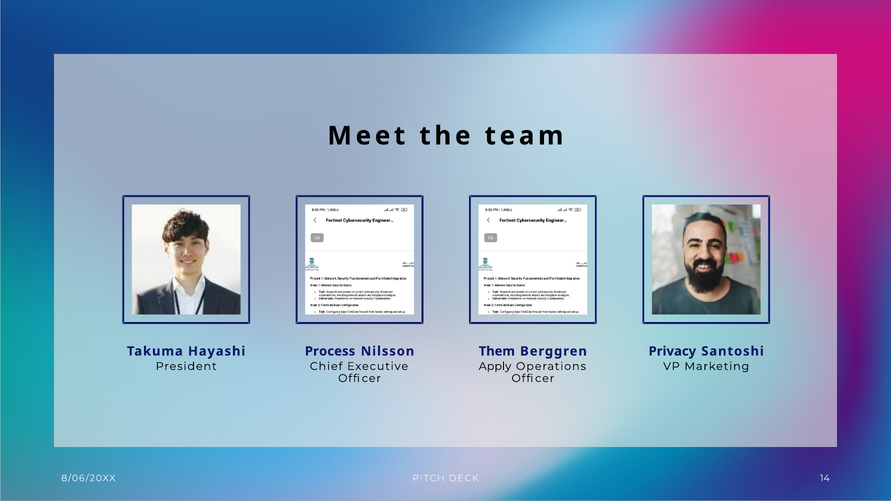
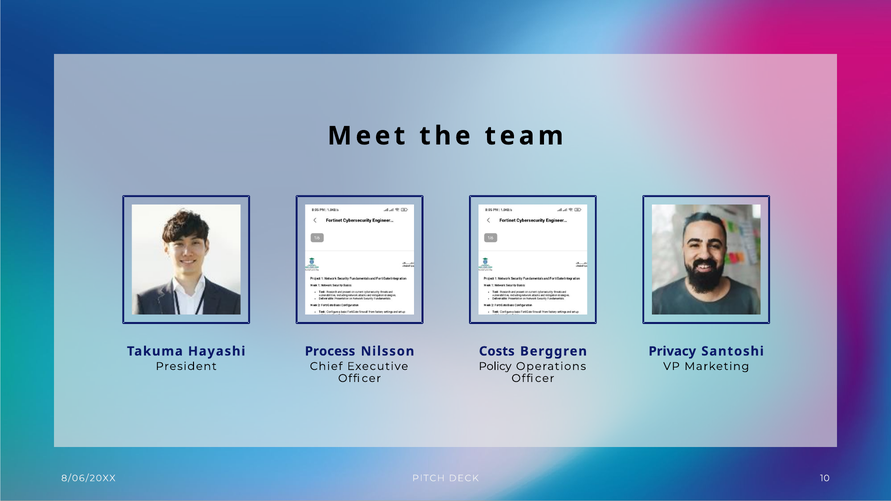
Them: Them -> Costs
Apply: Apply -> Policy
14: 14 -> 10
